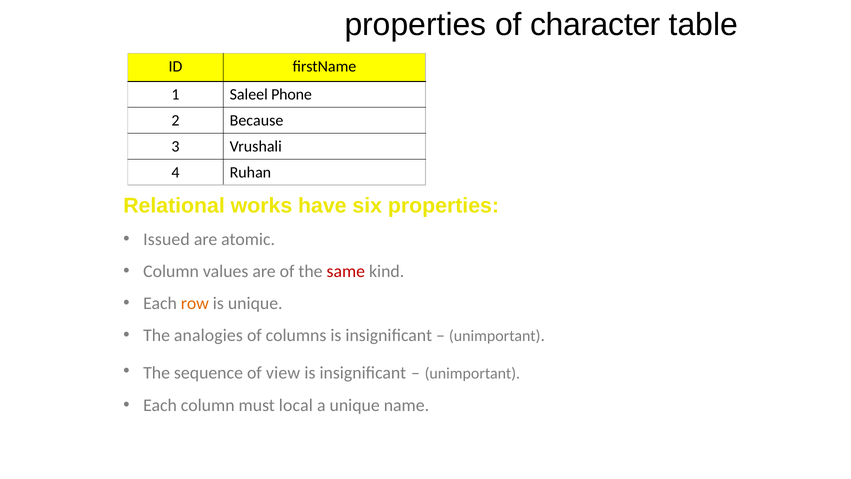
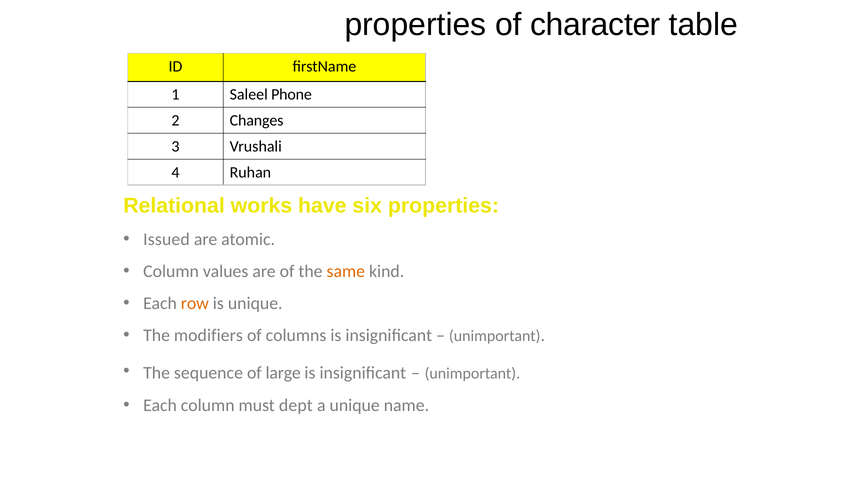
Because: Because -> Changes
same colour: red -> orange
analogies: analogies -> modifiers
view: view -> large
local: local -> dept
